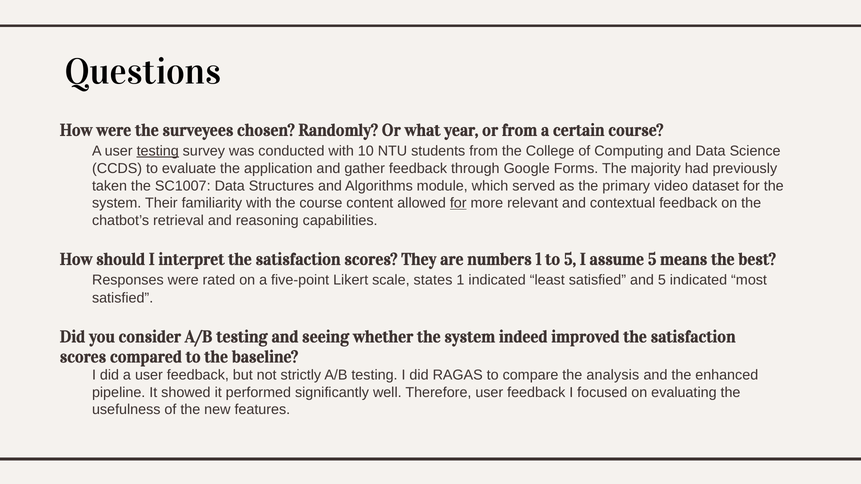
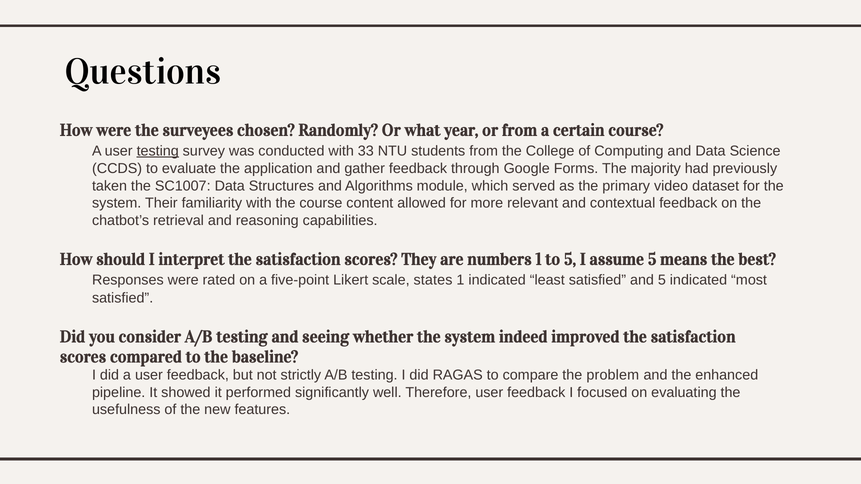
10: 10 -> 33
for at (458, 203) underline: present -> none
analysis: analysis -> problem
